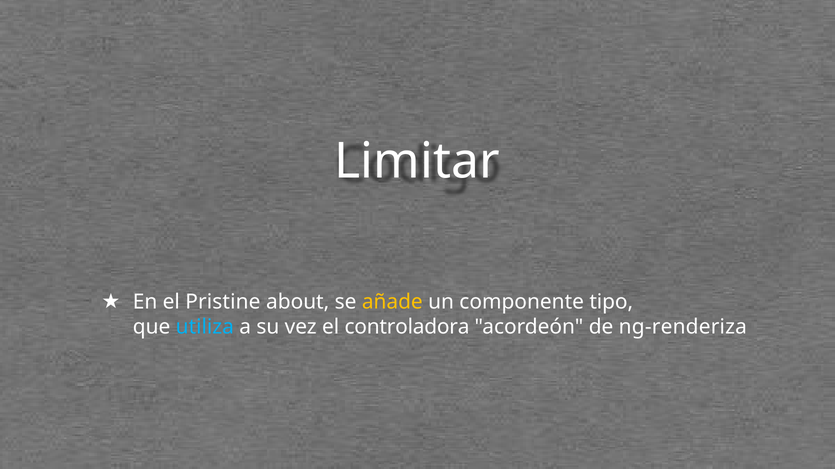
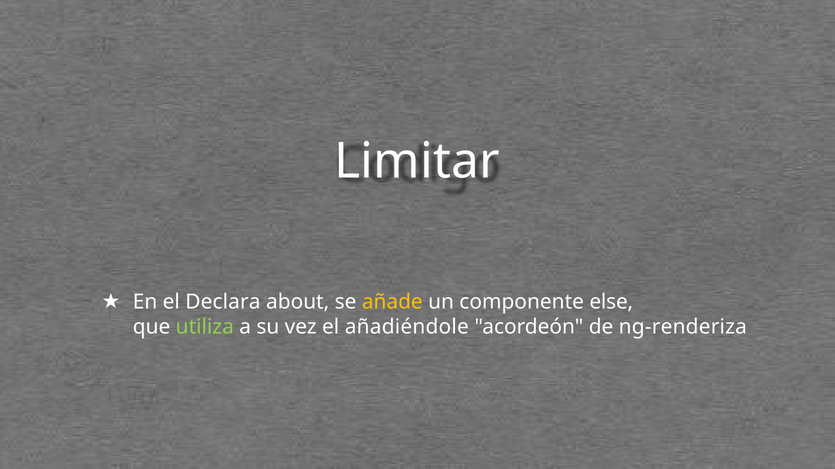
Pristine: Pristine -> Declara
tipo: tipo -> else
utiliza colour: light blue -> light green
controladora: controladora -> añadiéndole
